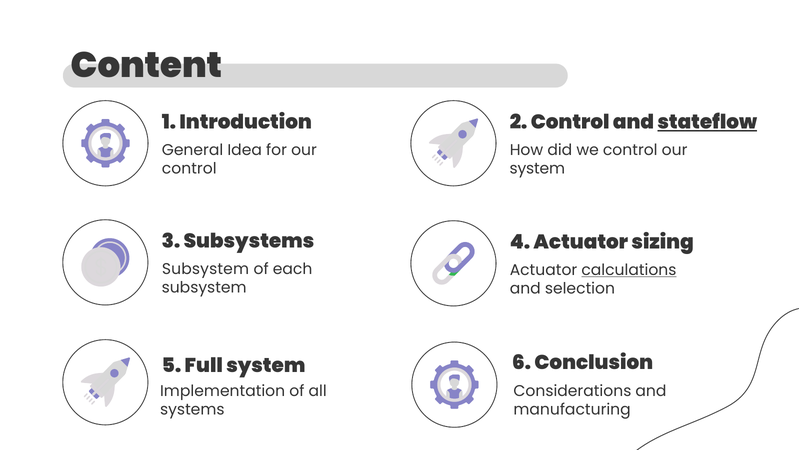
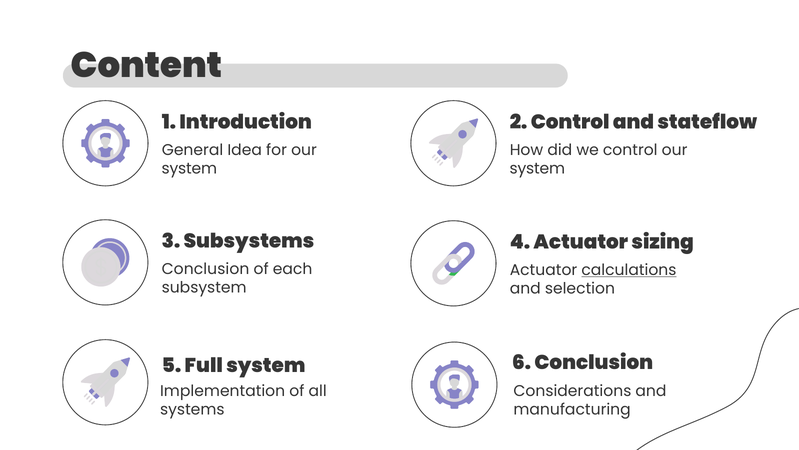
stateflow underline: present -> none
control at (189, 168): control -> system
Subsystem at (205, 269): Subsystem -> Conclusion
